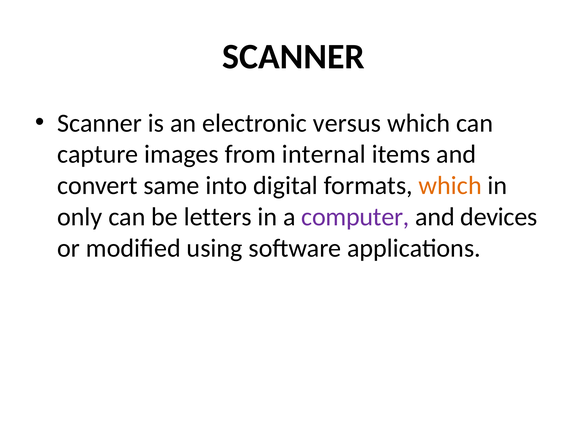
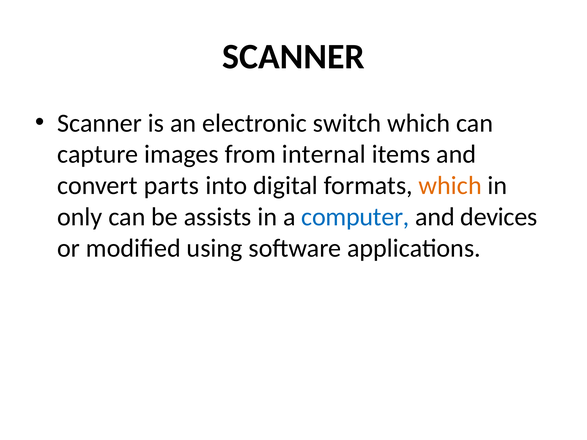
versus: versus -> switch
same: same -> parts
letters: letters -> assists
computer colour: purple -> blue
